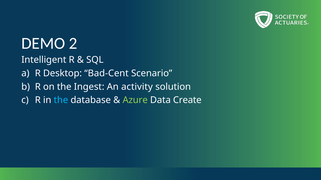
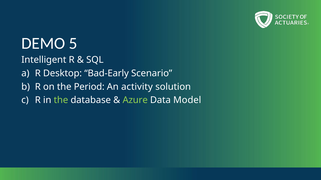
2: 2 -> 5
Bad-Cent: Bad-Cent -> Bad-Early
Ingest: Ingest -> Period
the at (61, 100) colour: light blue -> light green
Create: Create -> Model
